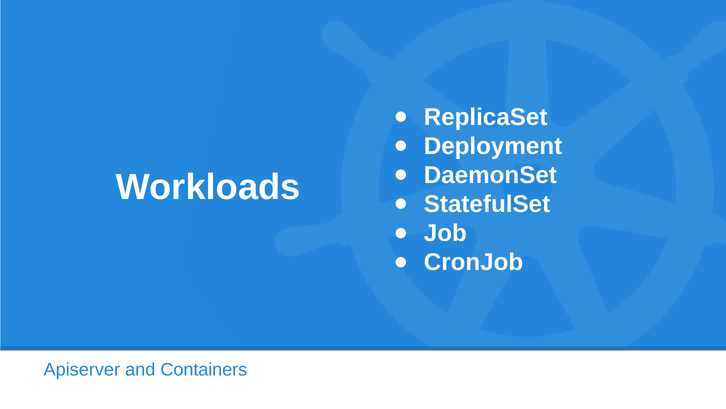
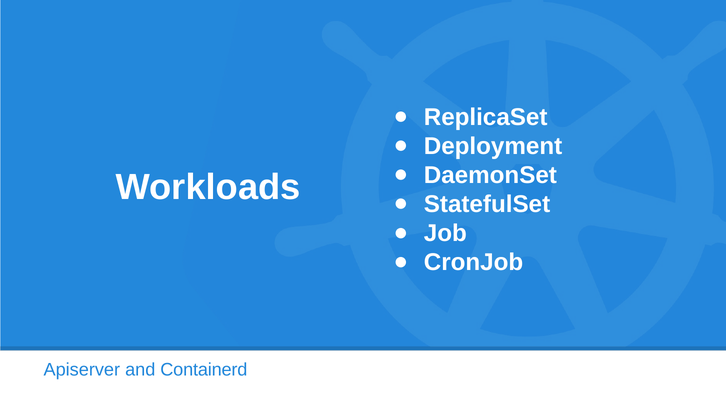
Containers: Containers -> Containerd
